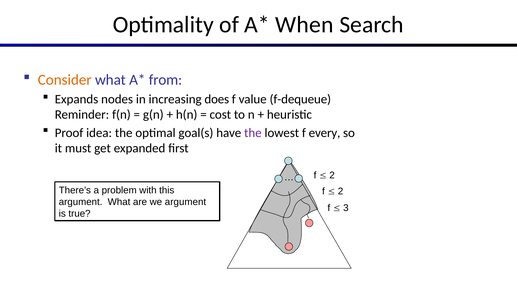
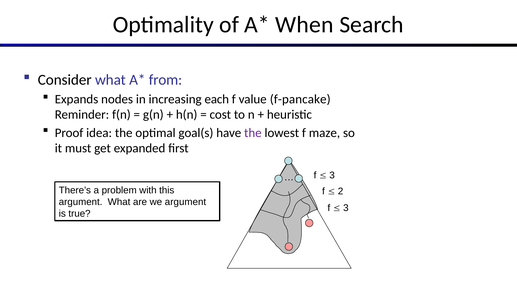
Consider colour: orange -> black
does: does -> each
f-dequeue: f-dequeue -> f-pancake
every: every -> maze
2 at (332, 175): 2 -> 3
